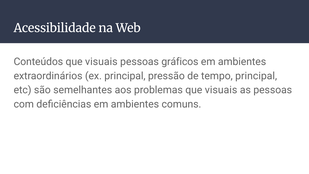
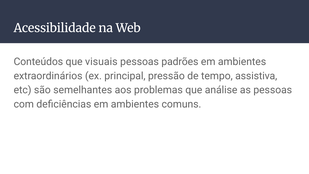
gráficos: gráficos -> padrões
tempo principal: principal -> assistiva
problemas que visuais: visuais -> análise
